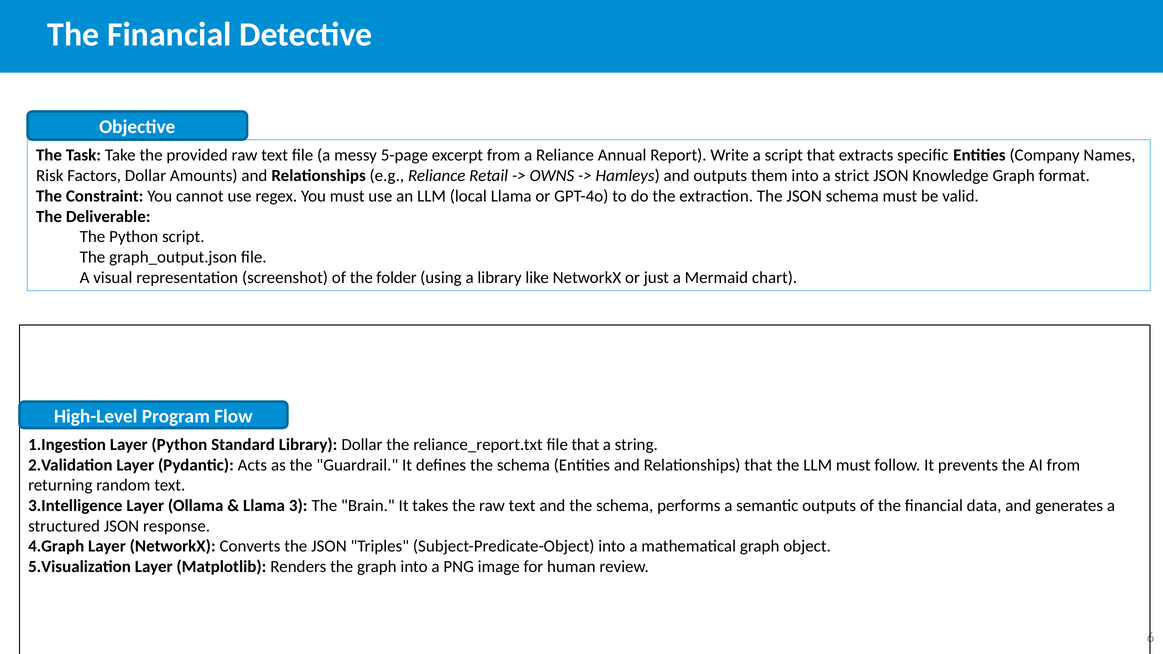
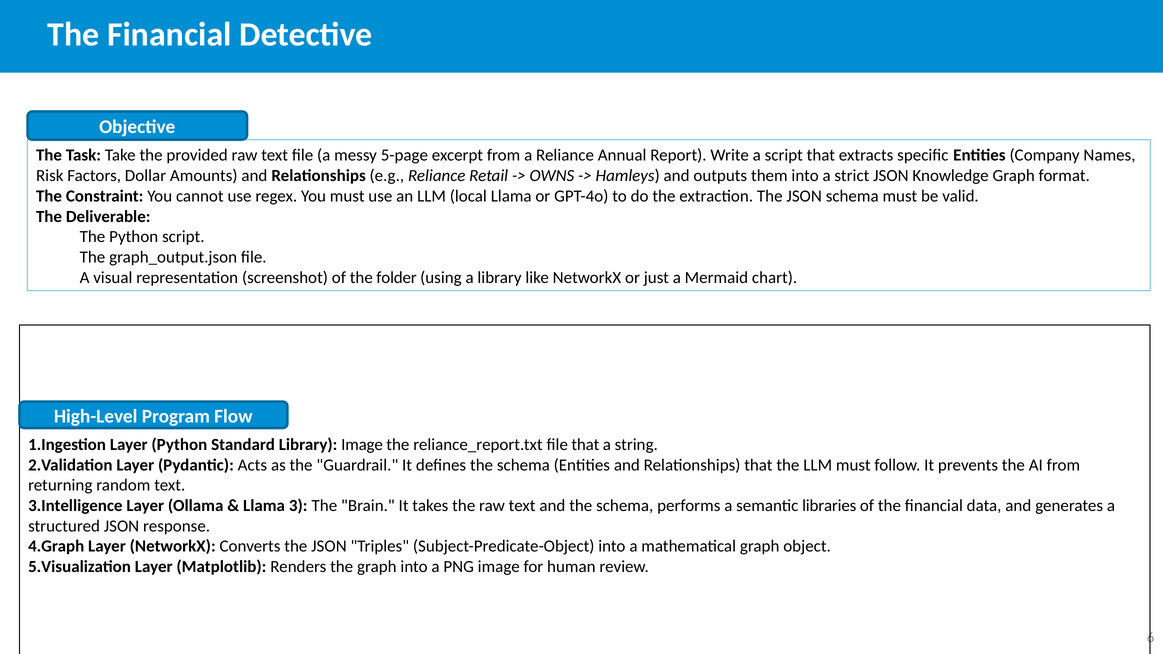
Library Dollar: Dollar -> Image
semantic outputs: outputs -> libraries
